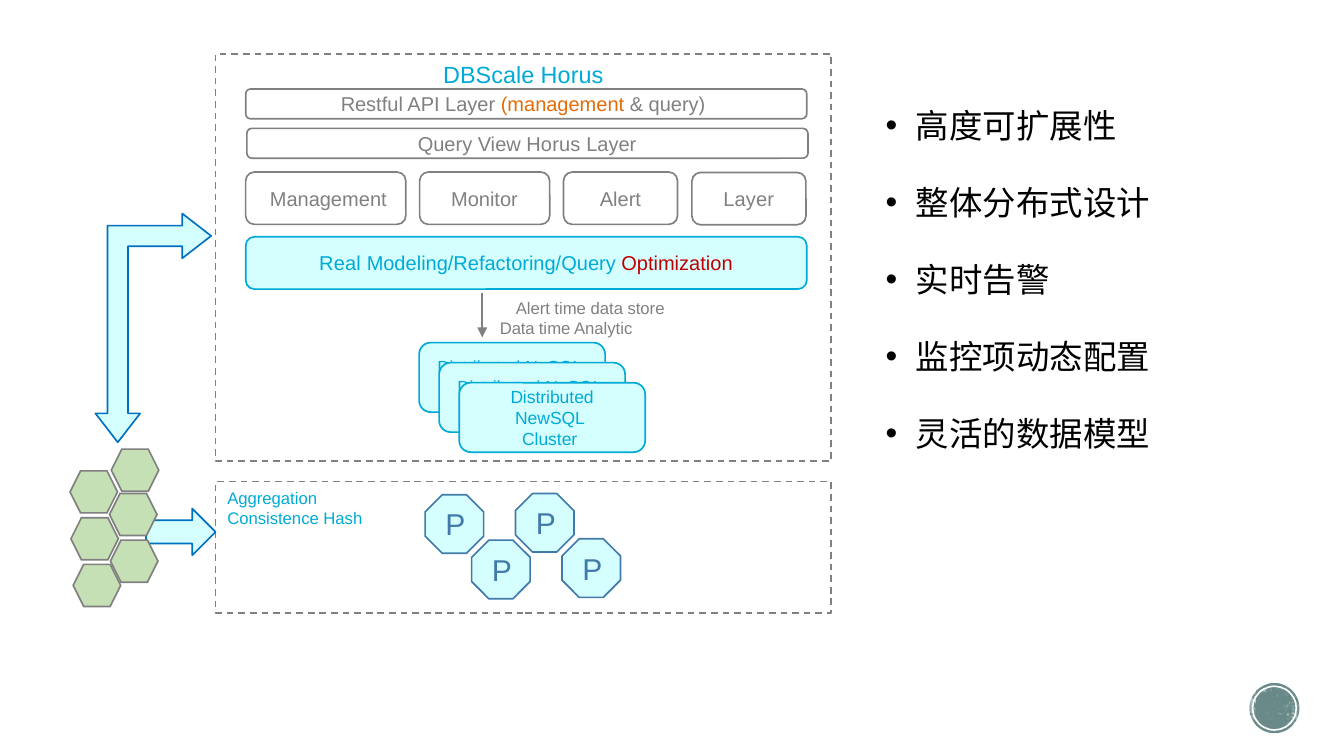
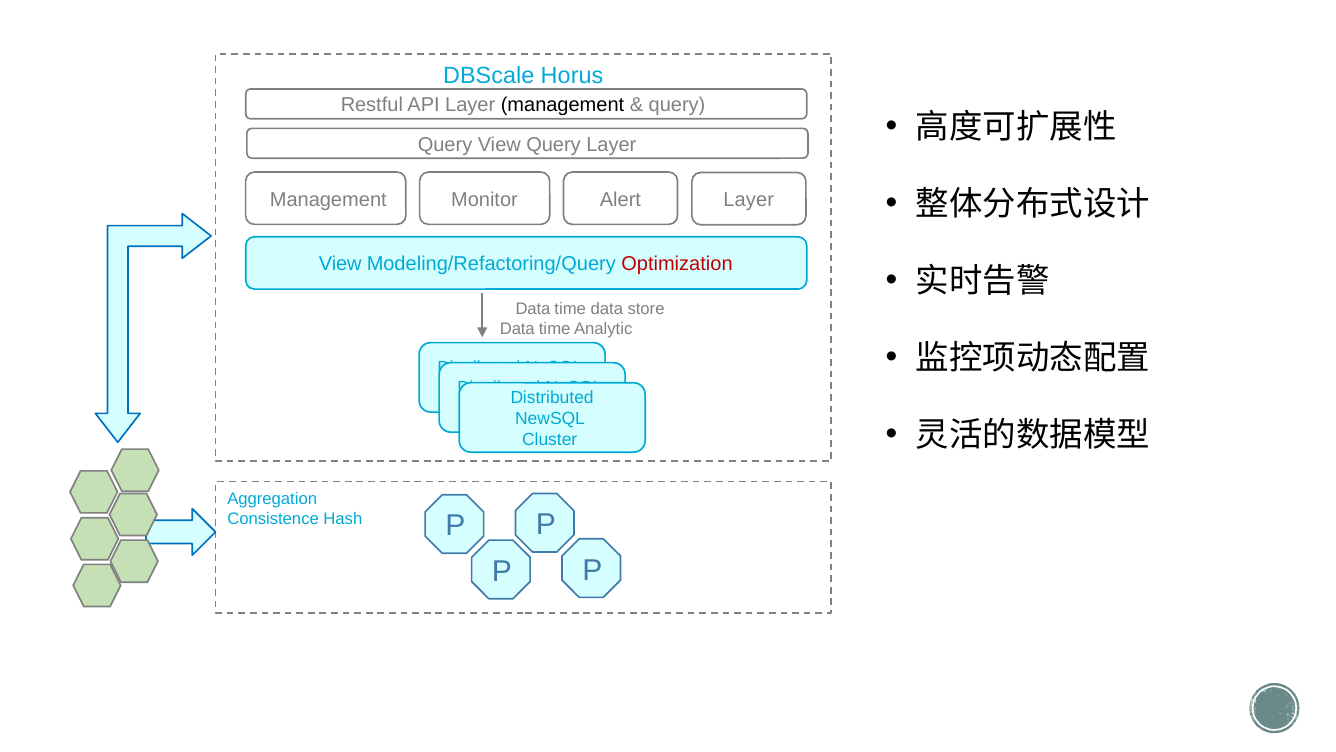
management at (562, 105) colour: orange -> black
View Horus: Horus -> Query
Real at (340, 264): Real -> View
Alert at (533, 309): Alert -> Data
